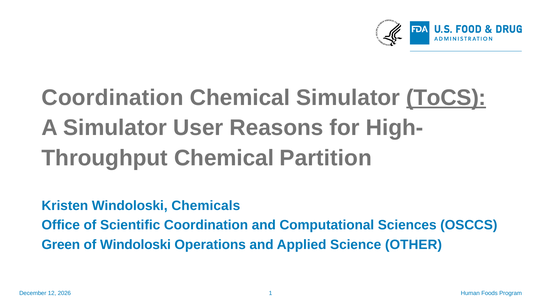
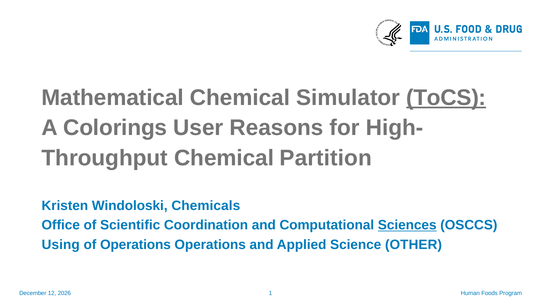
Coordination at (113, 98): Coordination -> Mathematical
A Simulator: Simulator -> Colorings
Sciences underline: none -> present
Green: Green -> Using
of Windoloski: Windoloski -> Operations
